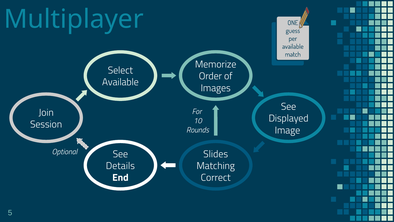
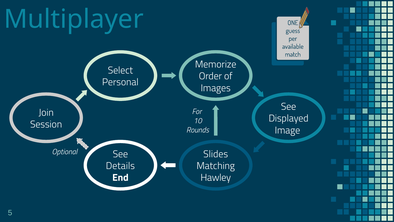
Available at (120, 82): Available -> Personal
Correct: Correct -> Hawley
